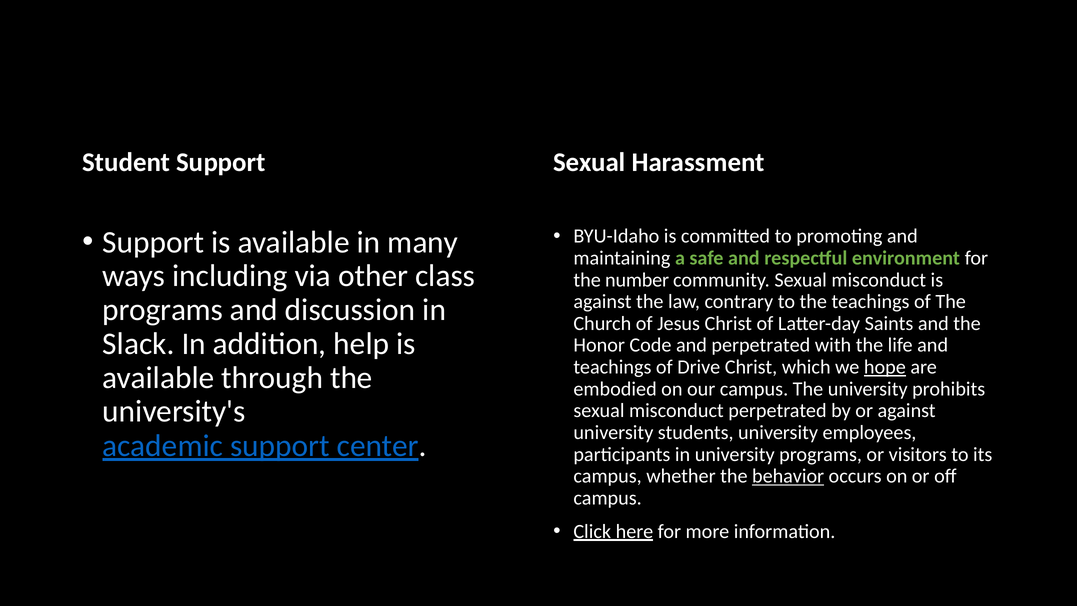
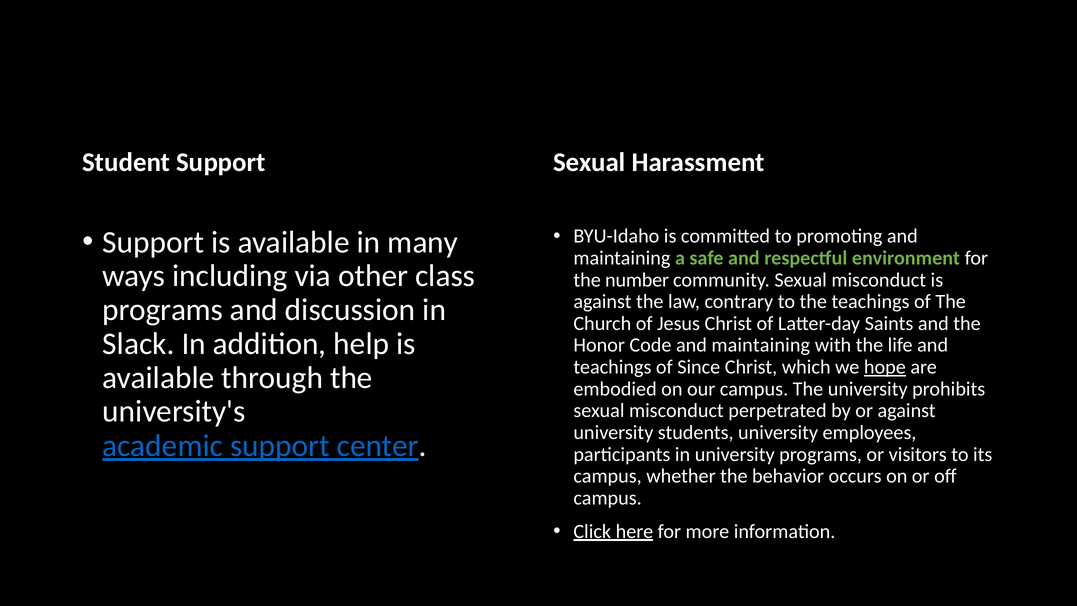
Code and perpetrated: perpetrated -> maintaining
Drive: Drive -> Since
behavior underline: present -> none
